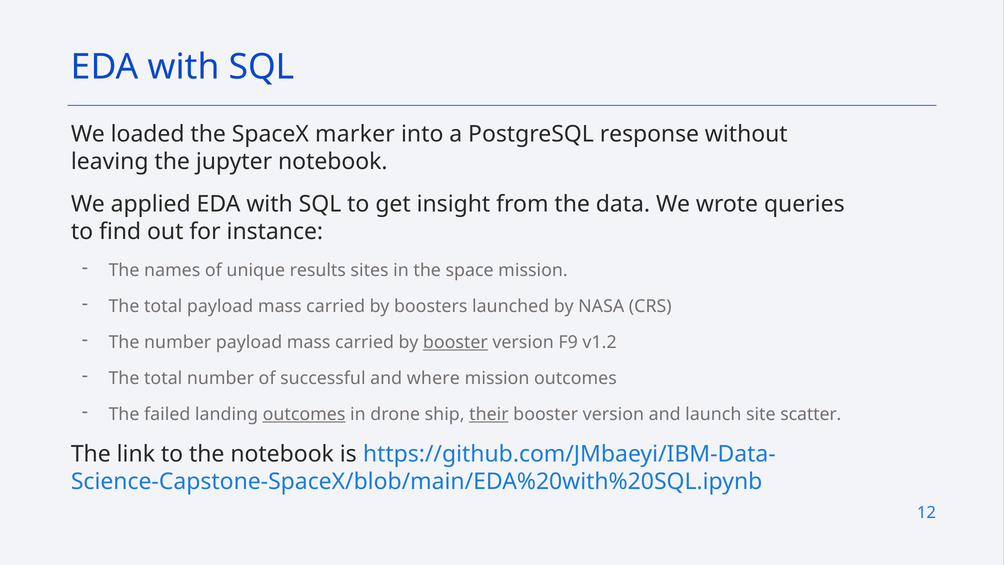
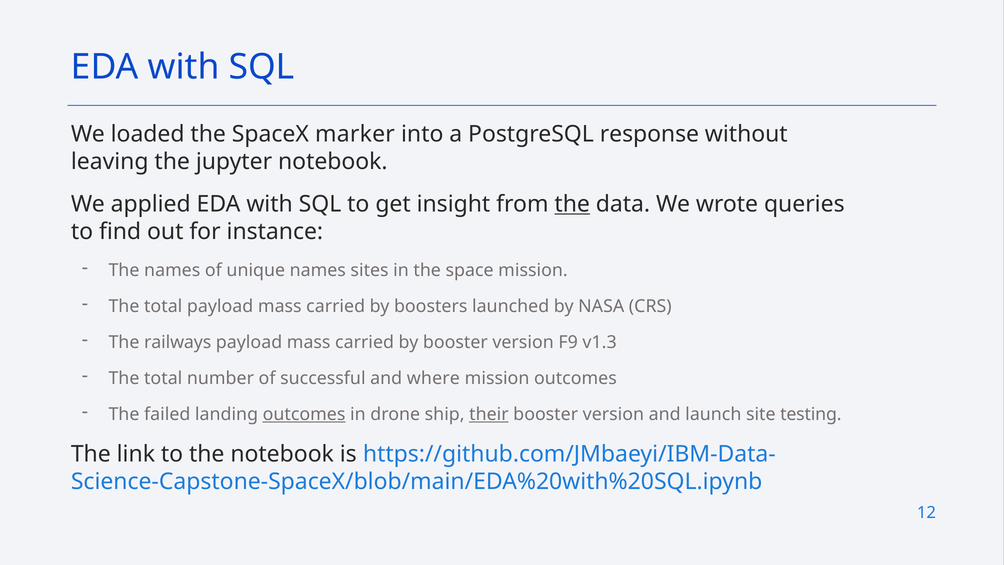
the at (572, 204) underline: none -> present
unique results: results -> names
The number: number -> railways
booster at (455, 342) underline: present -> none
v1.2: v1.2 -> v1.3
scatter: scatter -> testing
